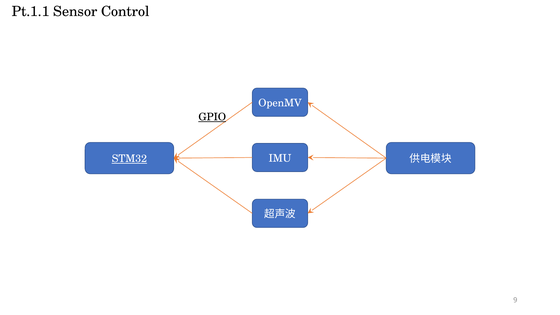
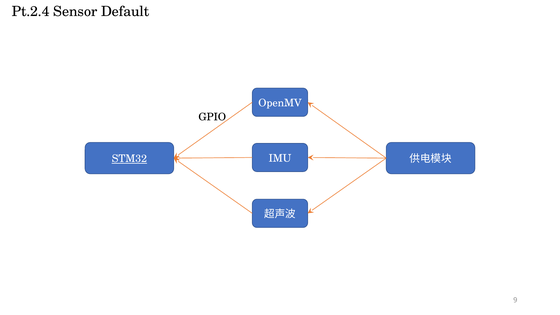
Pt.1.1: Pt.1.1 -> Pt.2.4
Control: Control -> Default
GPIO underline: present -> none
